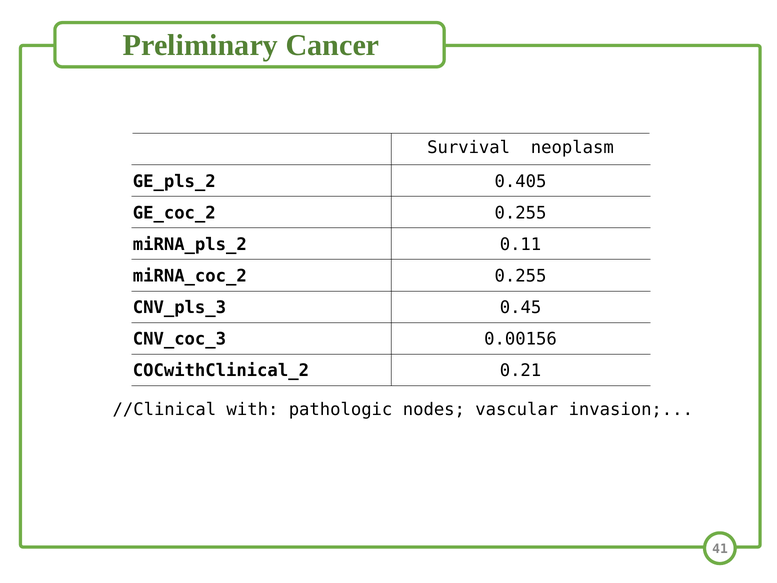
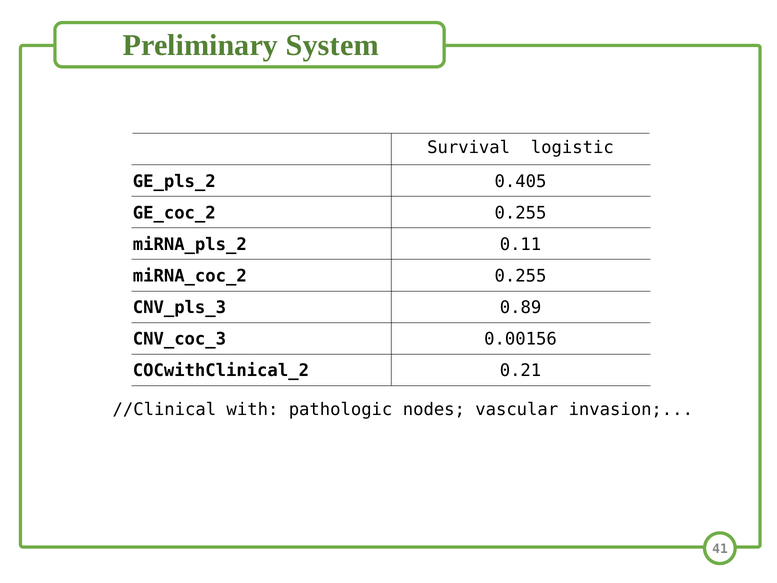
Cancer: Cancer -> System
neoplasm: neoplasm -> logistic
0.45: 0.45 -> 0.89
